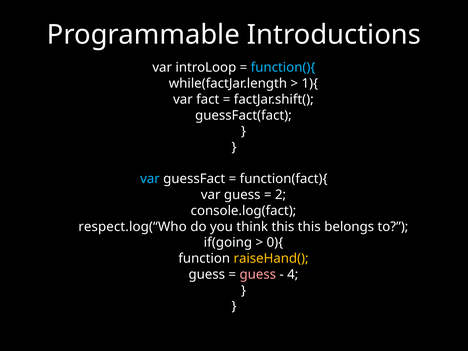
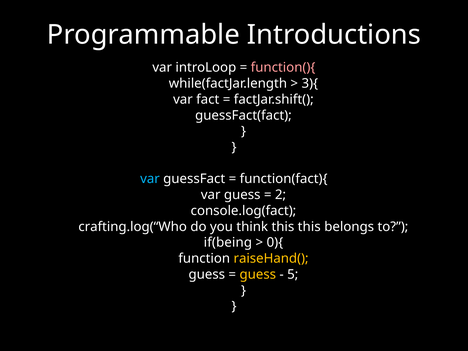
function(){ colour: light blue -> pink
1){: 1){ -> 3){
respect.log(“Who: respect.log(“Who -> crafting.log(“Who
if(going: if(going -> if(being
guess at (258, 274) colour: pink -> yellow
4: 4 -> 5
